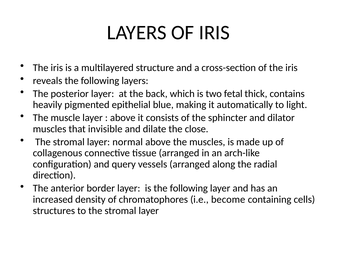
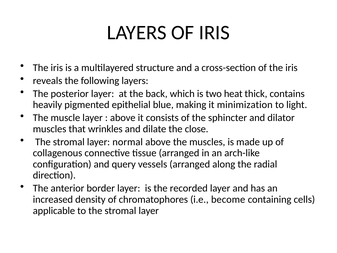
fetal: fetal -> heat
automatically: automatically -> minimization
invisible: invisible -> wrinkles
is the following: following -> recorded
structures: structures -> applicable
